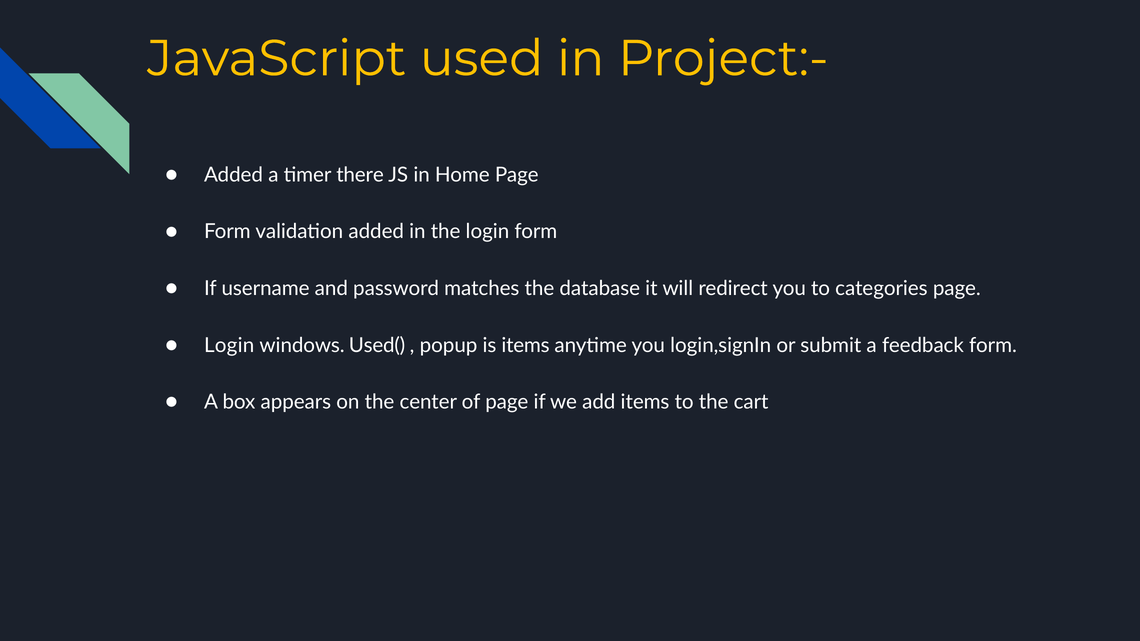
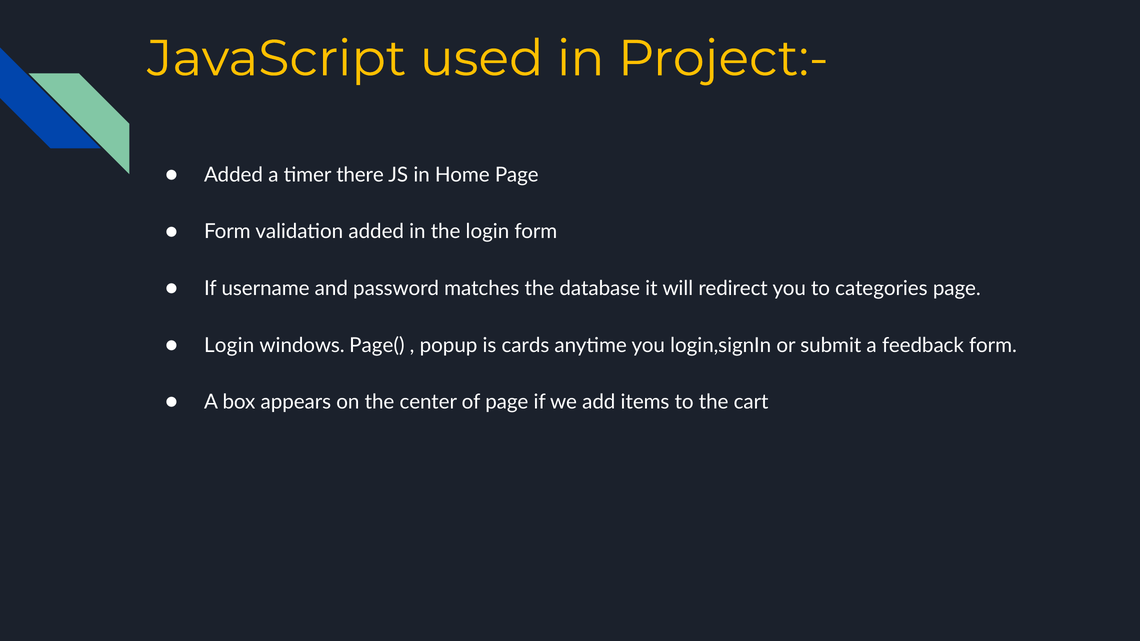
Used(: Used( -> Page(
is items: items -> cards
